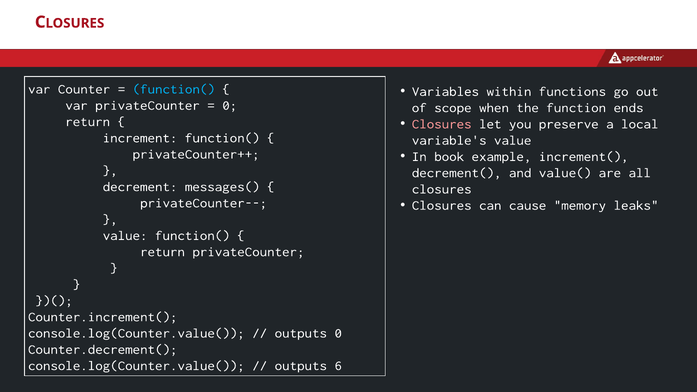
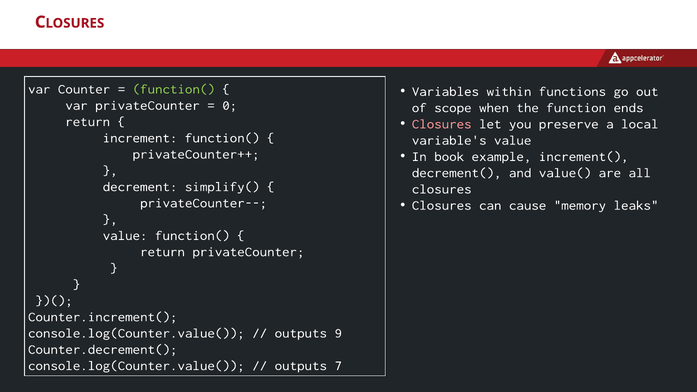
function( at (174, 89) colour: light blue -> light green
messages(: messages( -> simplify(
outputs 0: 0 -> 9
6: 6 -> 7
